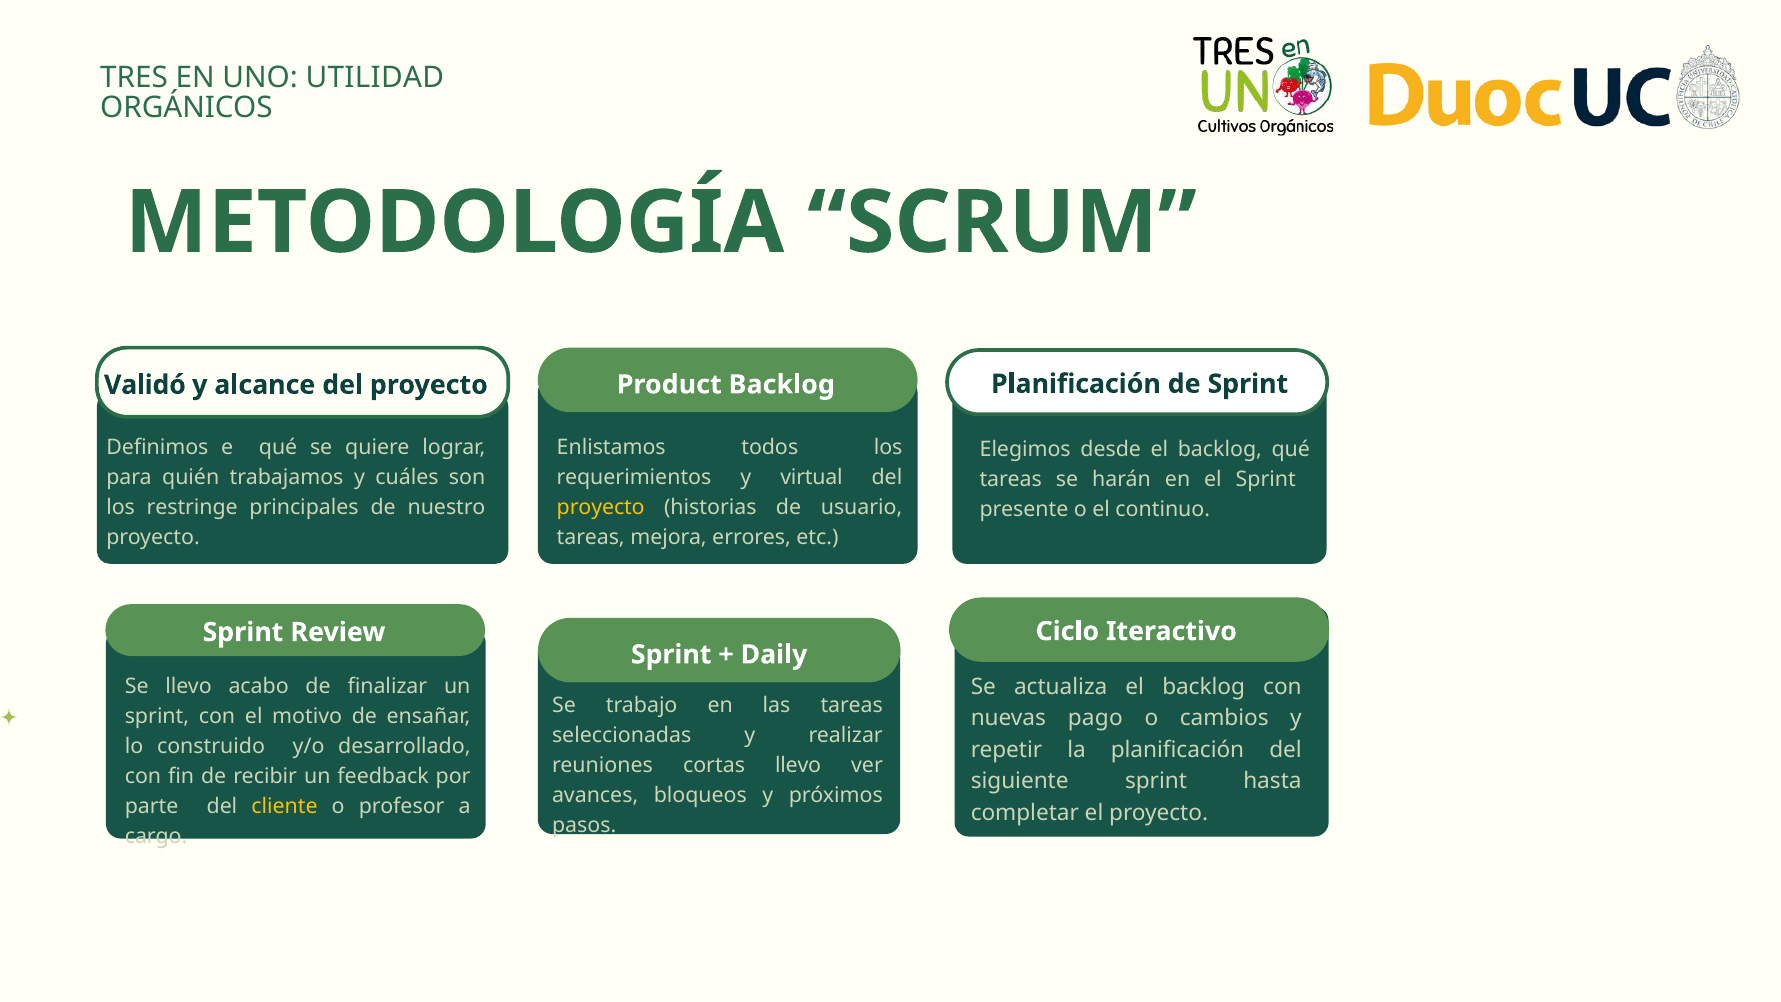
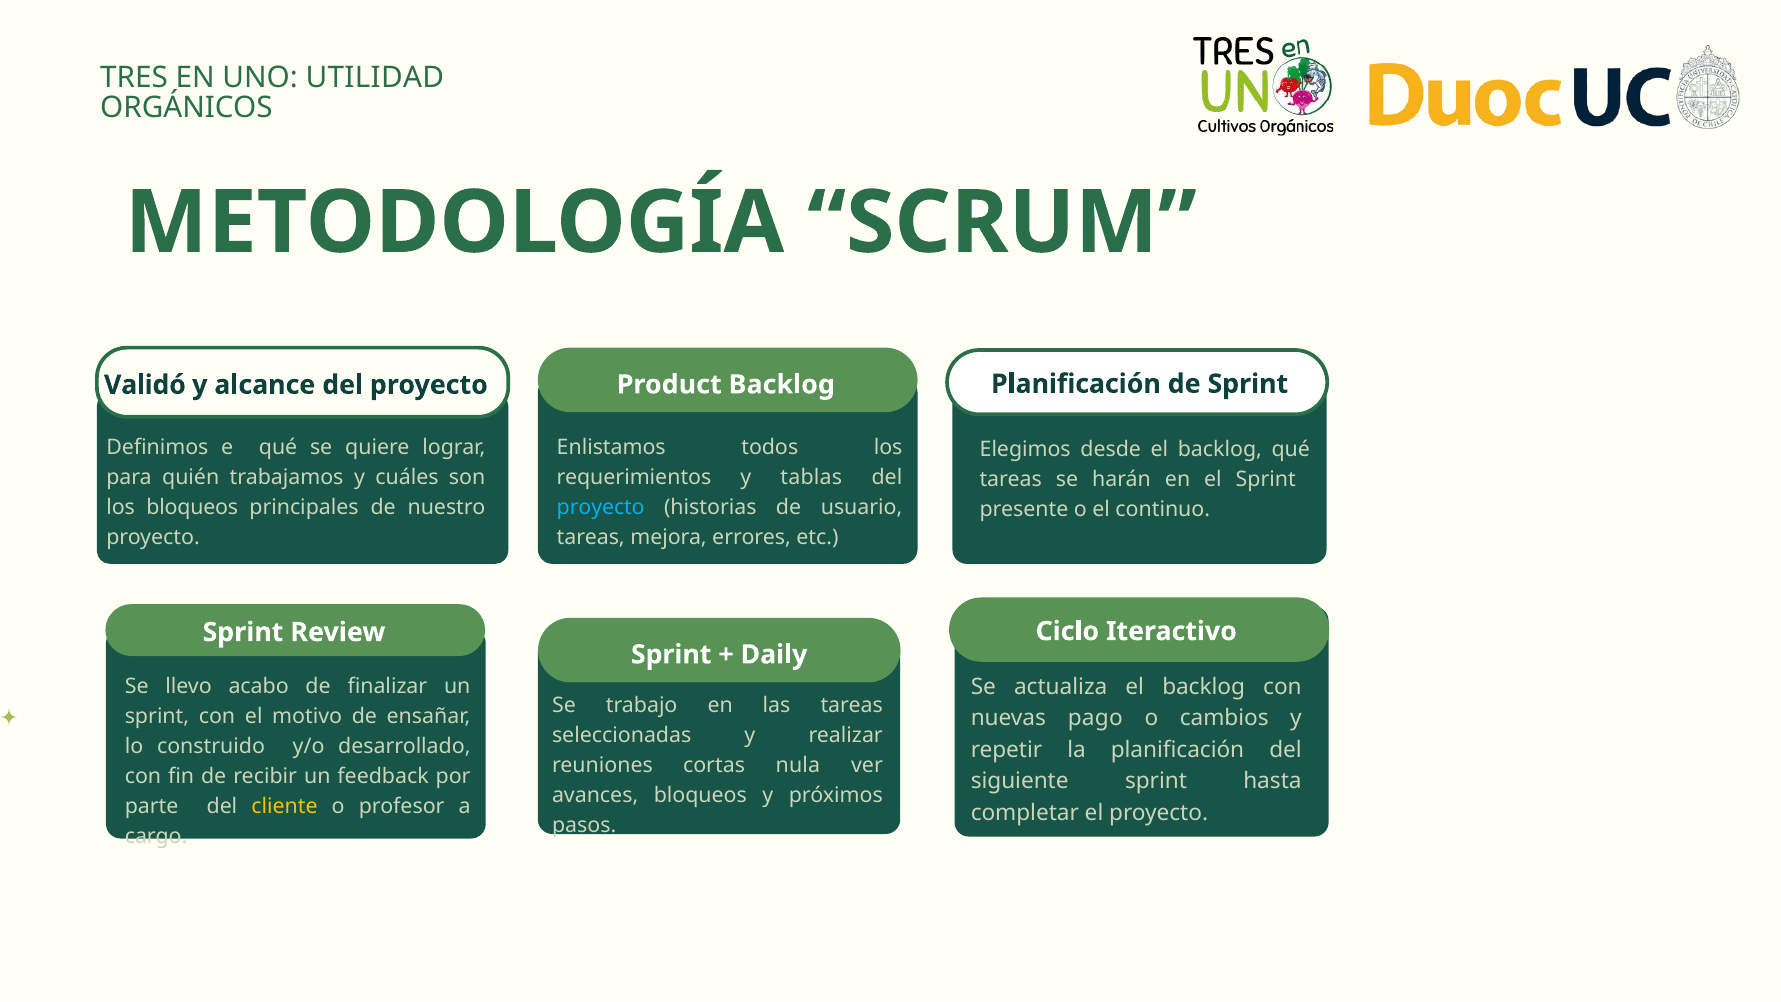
virtual: virtual -> tablas
los restringe: restringe -> bloqueos
proyecto at (601, 507) colour: yellow -> light blue
cortas llevo: llevo -> nula
